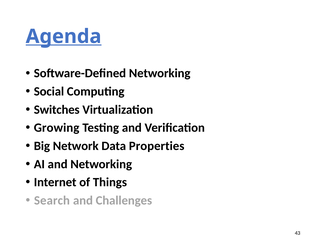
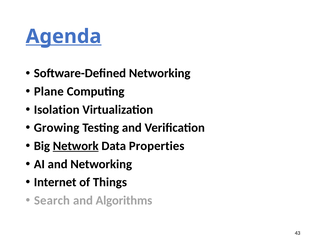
Social: Social -> Plane
Switches: Switches -> Isolation
Network underline: none -> present
Challenges: Challenges -> Algorithms
